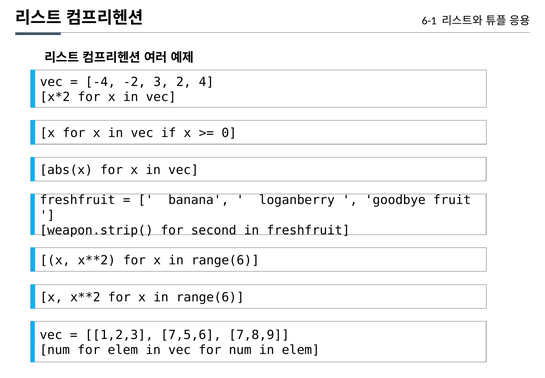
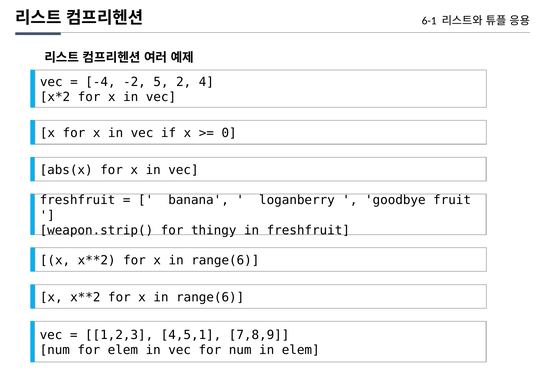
3: 3 -> 5
second: second -> thingy
7,5,6: 7,5,6 -> 4,5,1
